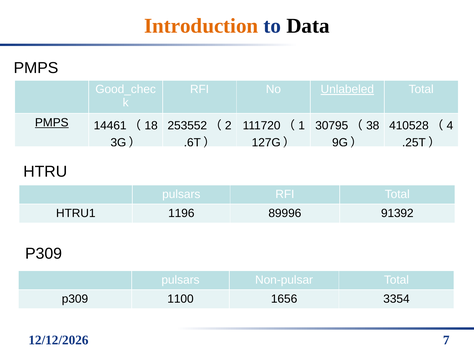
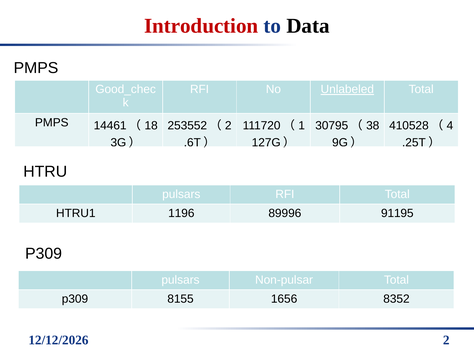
Introduction colour: orange -> red
PMPS at (52, 123) underline: present -> none
91392: 91392 -> 91195
1100: 1100 -> 8155
3354: 3354 -> 8352
7 at (446, 341): 7 -> 2
